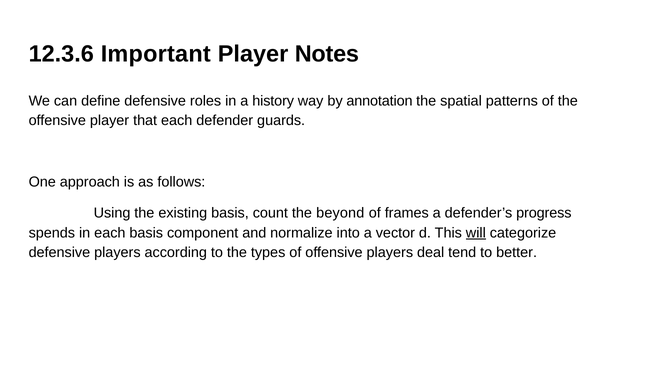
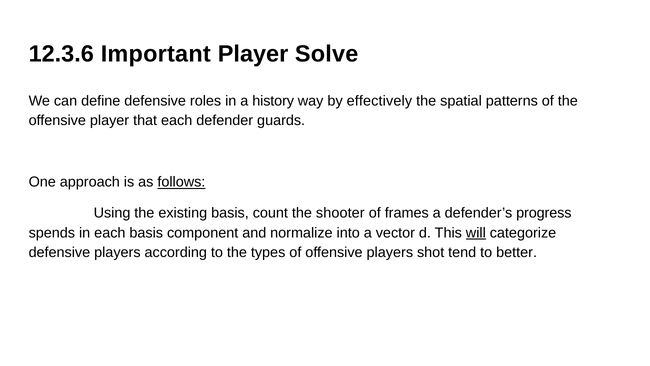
Notes: Notes -> Solve
annotation: annotation -> effectively
follows underline: none -> present
beyond: beyond -> shooter
deal: deal -> shot
